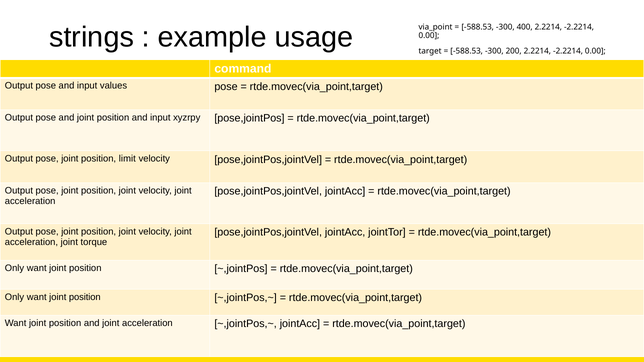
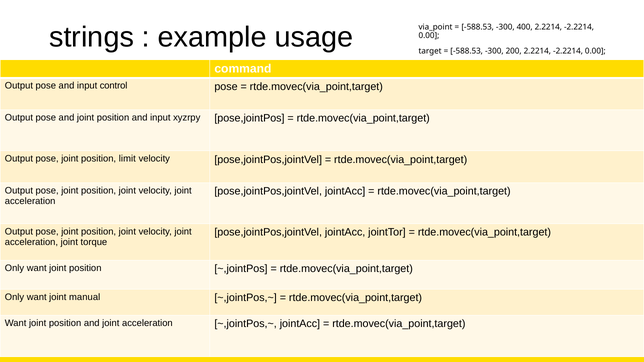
values: values -> control
position at (85, 297): position -> manual
